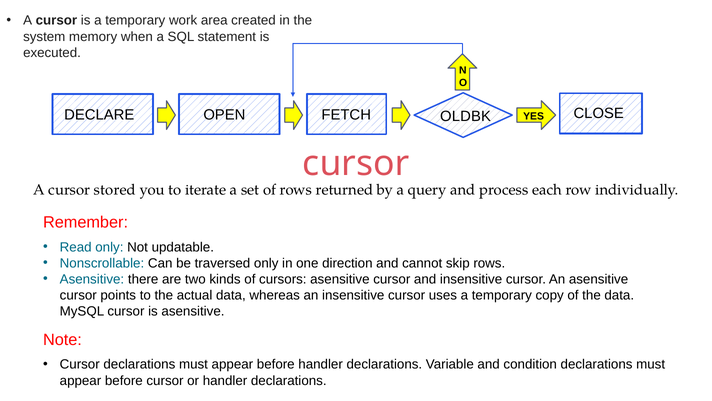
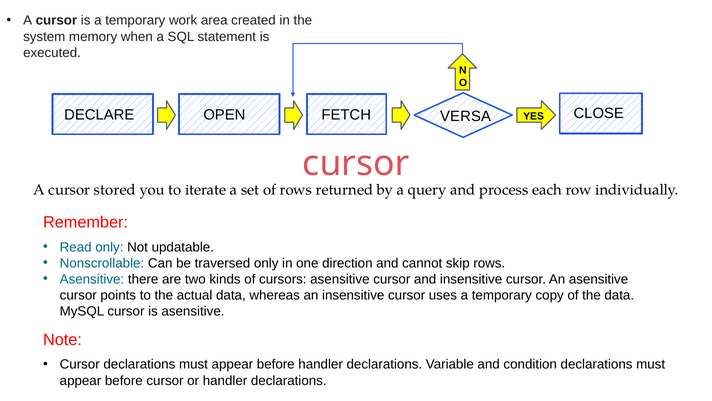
OLDBK: OLDBK -> VERSA
